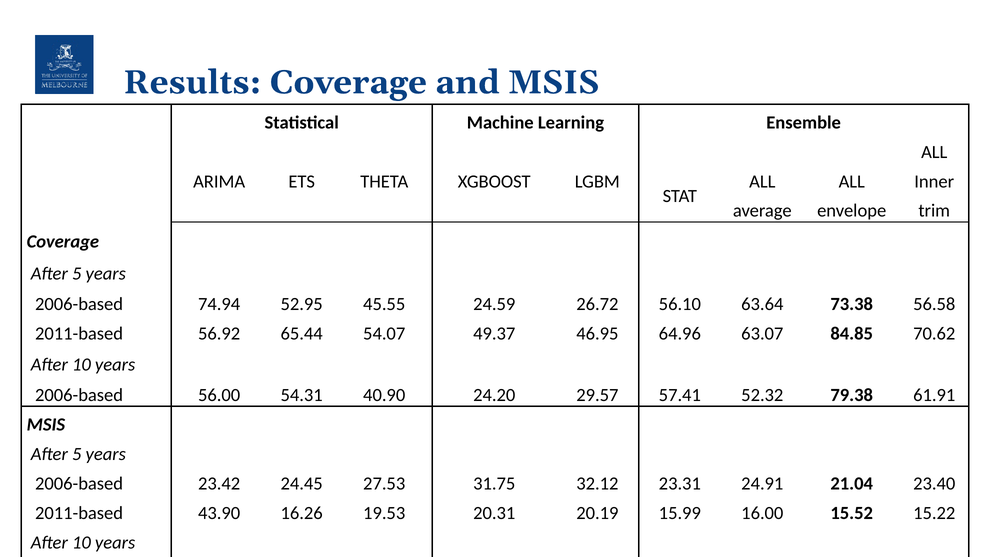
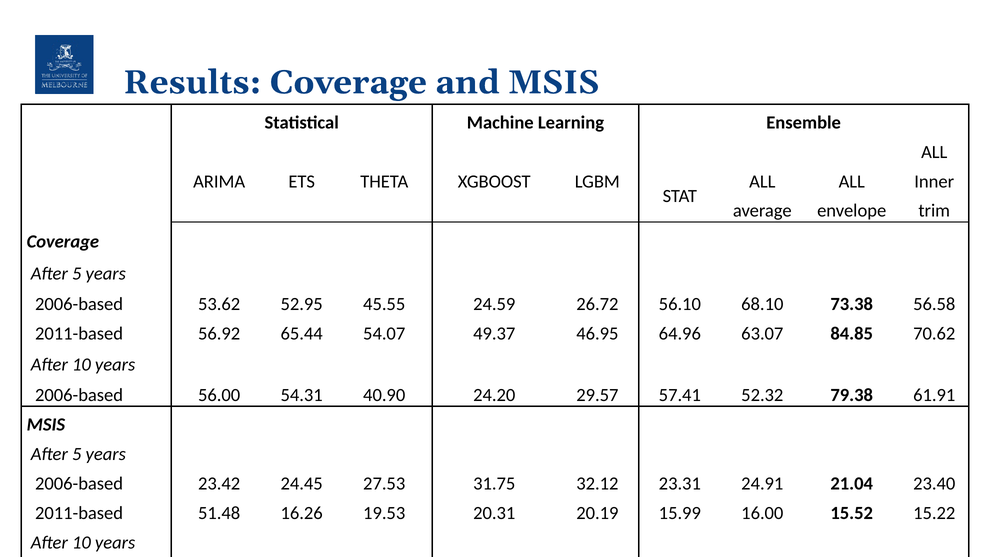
74.94: 74.94 -> 53.62
63.64: 63.64 -> 68.10
43.90: 43.90 -> 51.48
